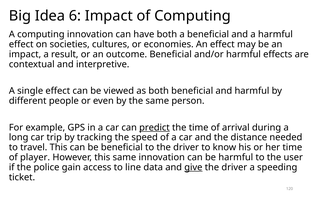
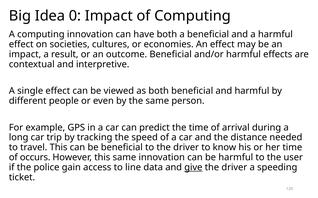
6: 6 -> 0
predict underline: present -> none
player: player -> occurs
